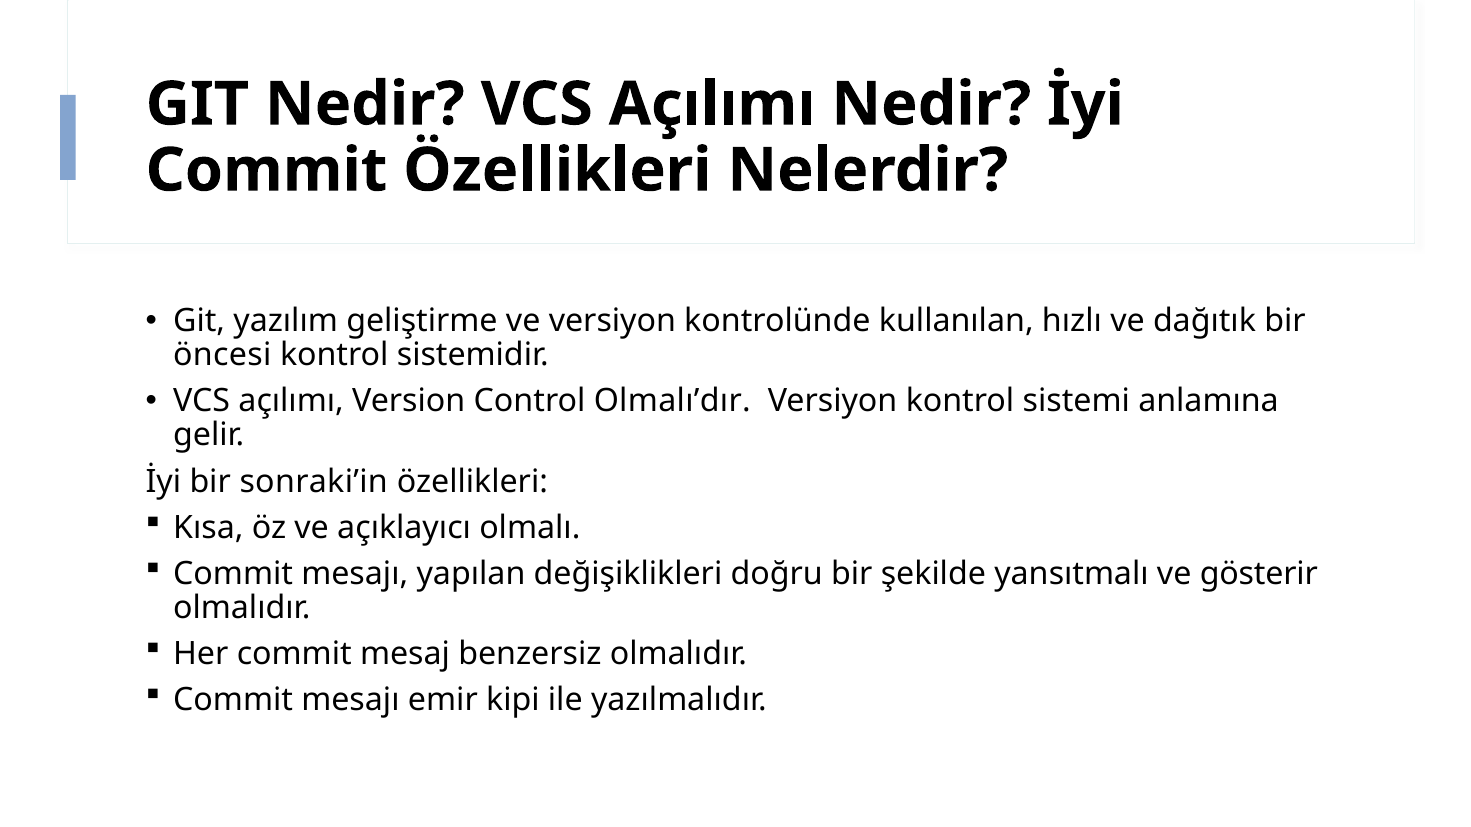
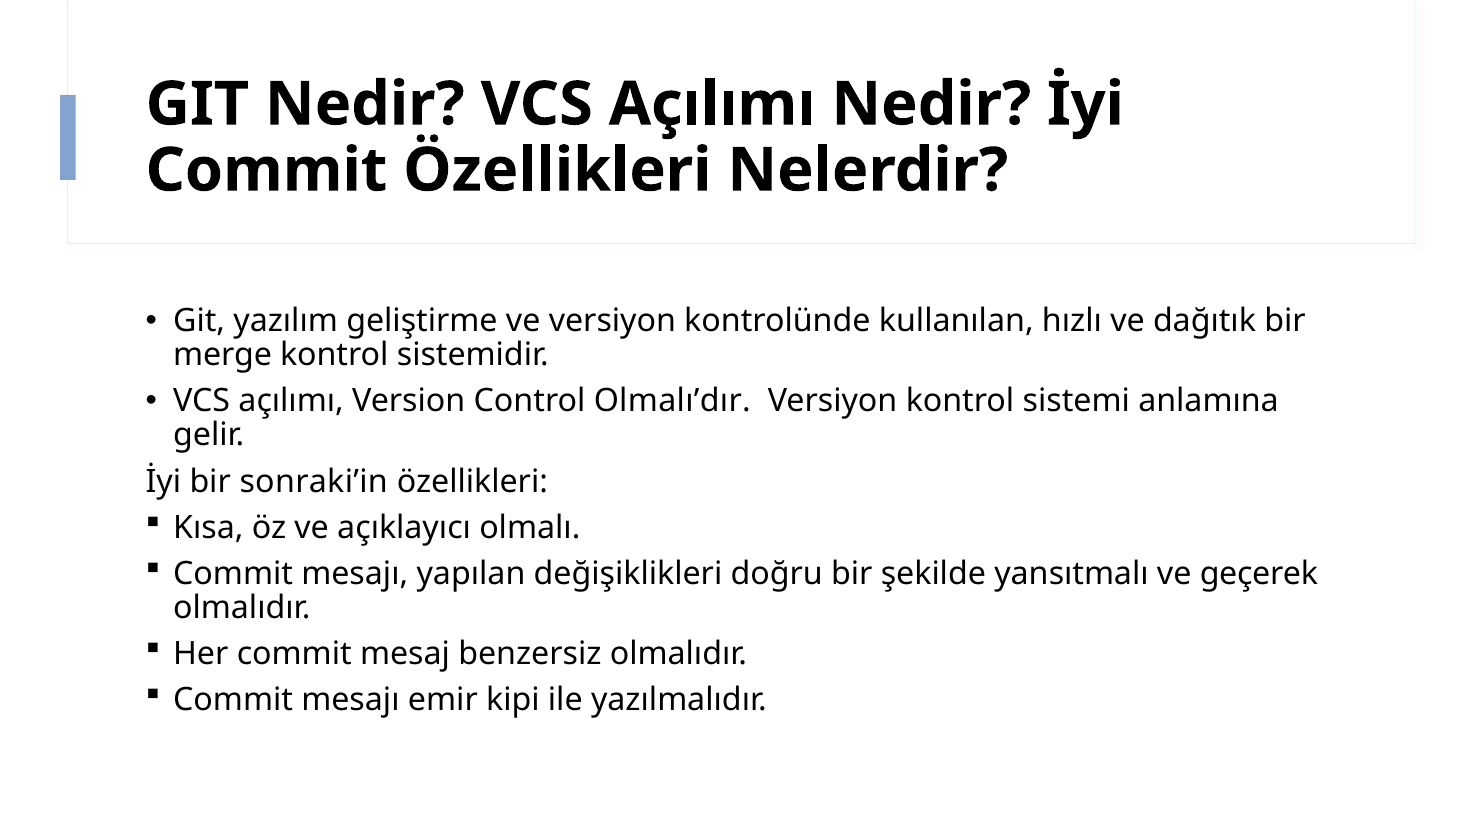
öncesi: öncesi -> merge
gösterir: gösterir -> geçerek
